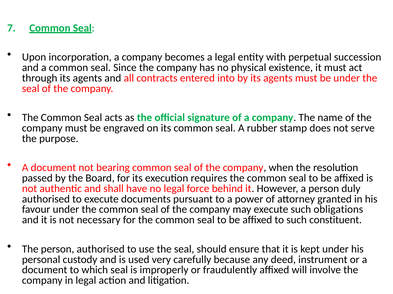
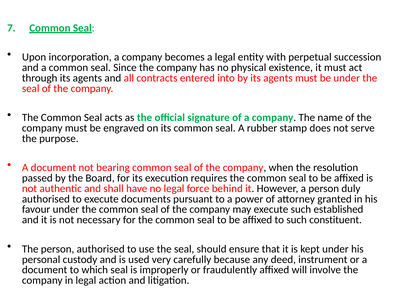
obligations: obligations -> established
